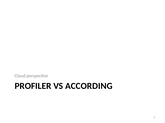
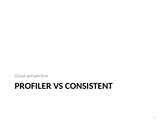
ACCORDING: ACCORDING -> CONSISTENT
